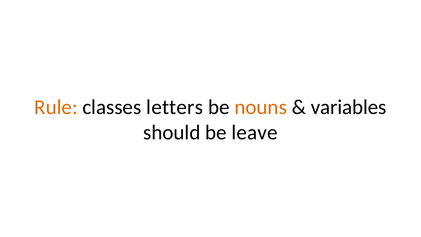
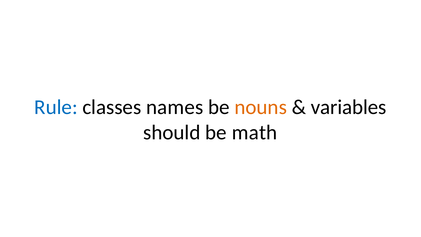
Rule colour: orange -> blue
letters: letters -> names
leave: leave -> math
